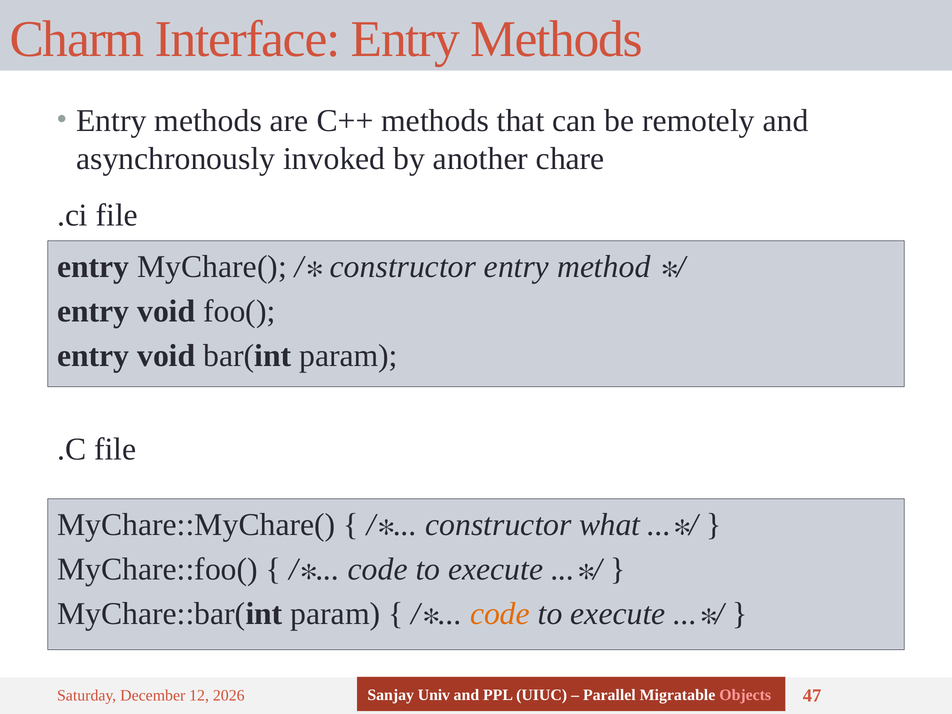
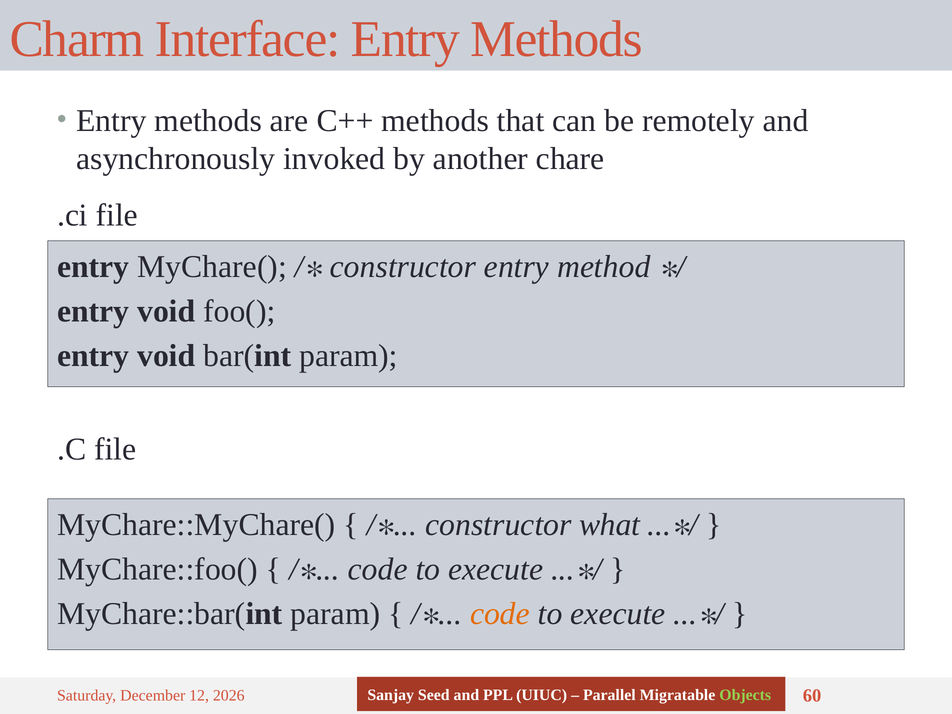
Univ: Univ -> Seed
Objects colour: pink -> light green
47: 47 -> 60
